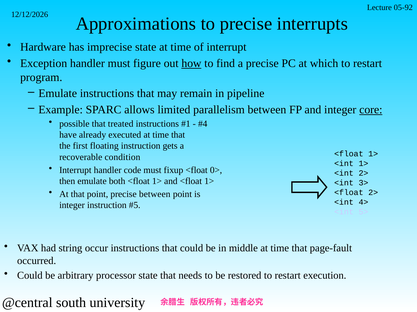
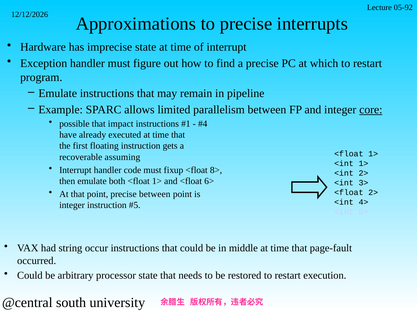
how underline: present -> none
treated: treated -> impact
condition: condition -> assuming
0>: 0> -> 8>
and <float 1>: 1> -> 6>
